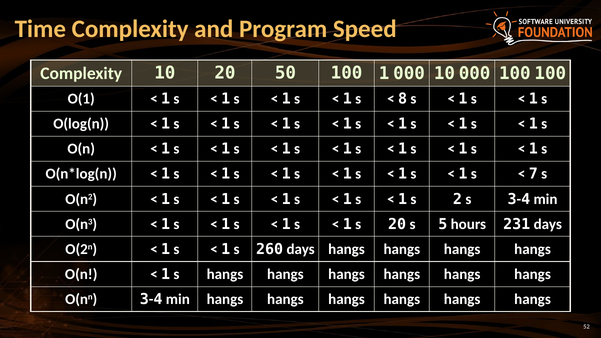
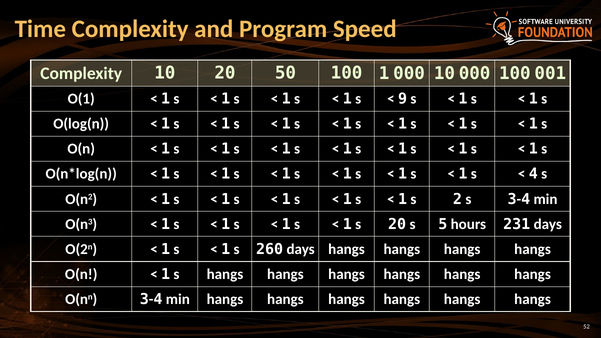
100 100: 100 -> 001
8: 8 -> 9
7: 7 -> 4
